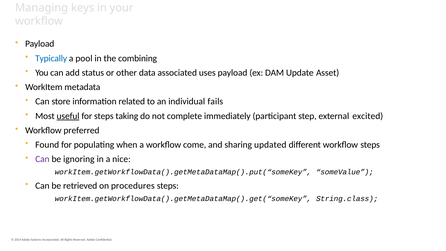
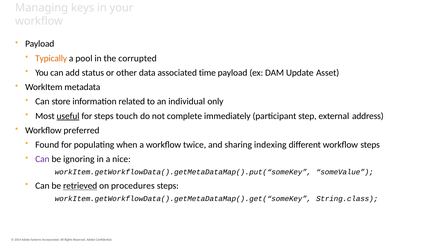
Typically colour: blue -> orange
combining: combining -> corrupted
uses: uses -> time
fails: fails -> only
taking: taking -> touch
excited: excited -> address
come: come -> twice
updated: updated -> indexing
retrieved underline: none -> present
